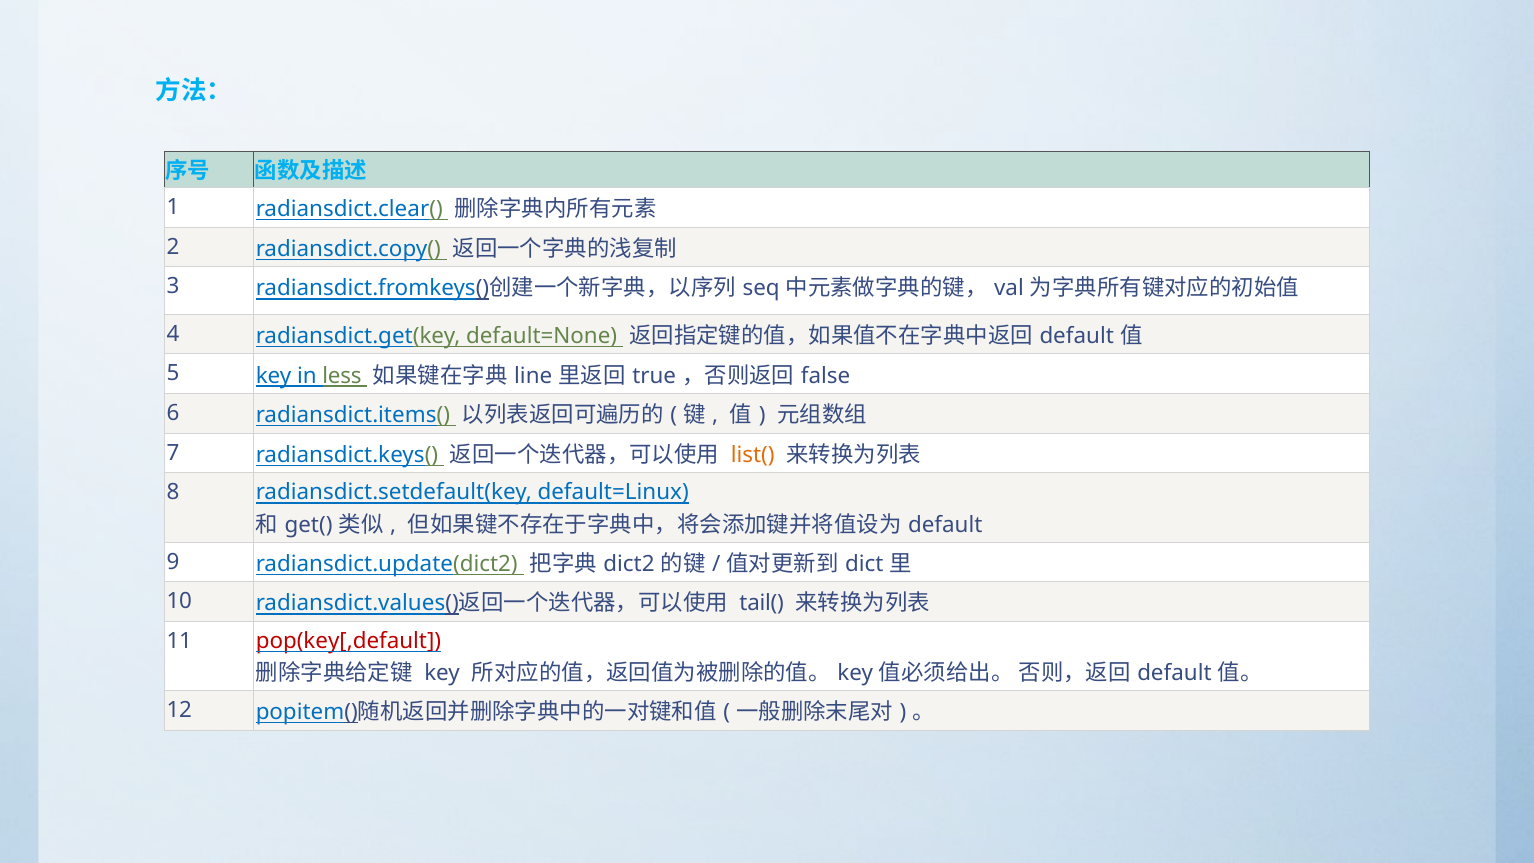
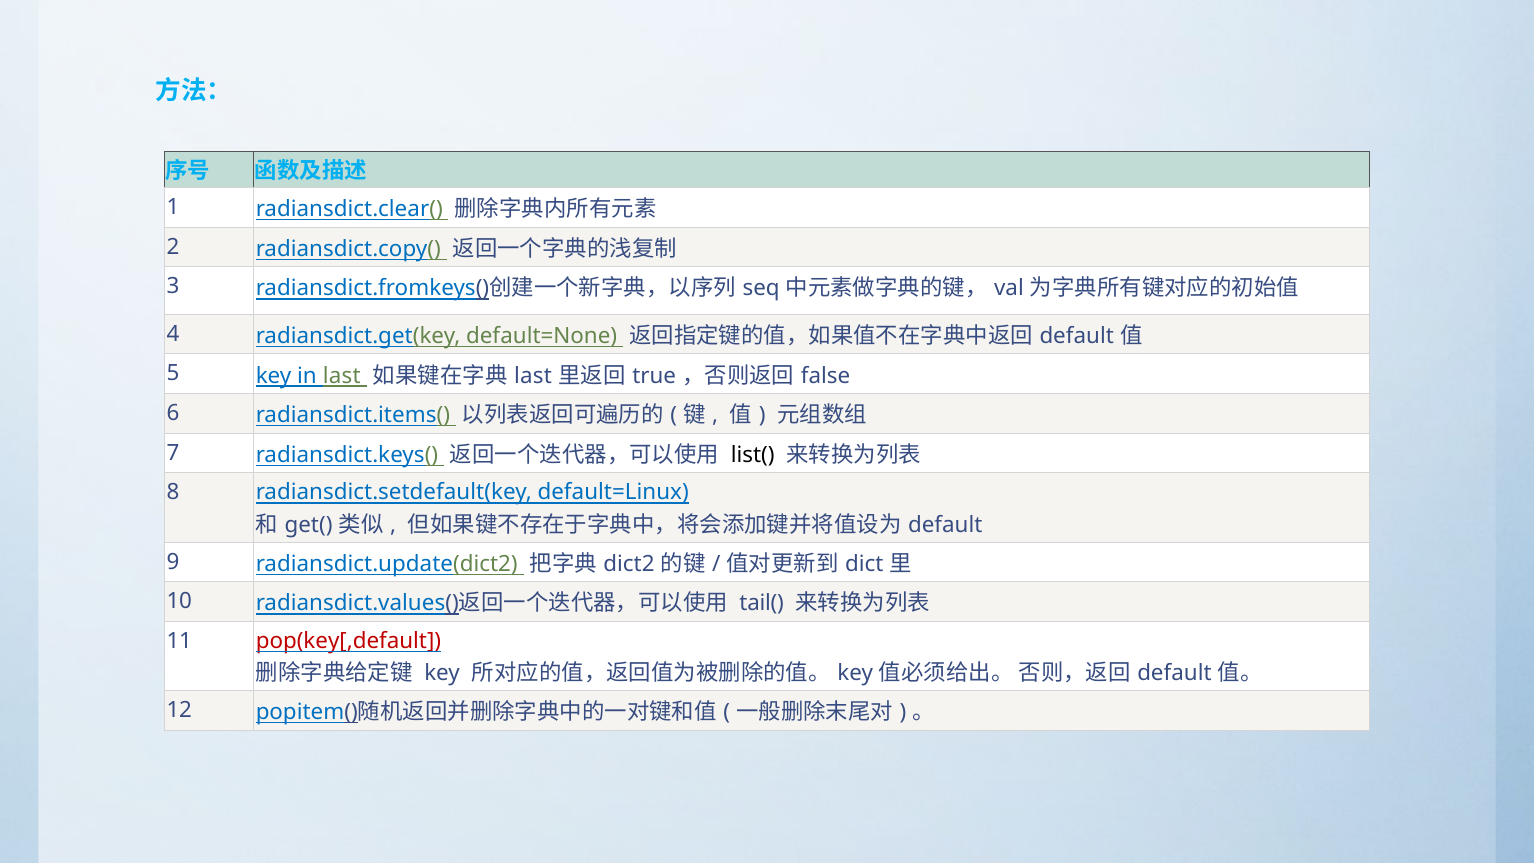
in less: less -> last
line at (533, 376): line -> last
list( colour: orange -> black
